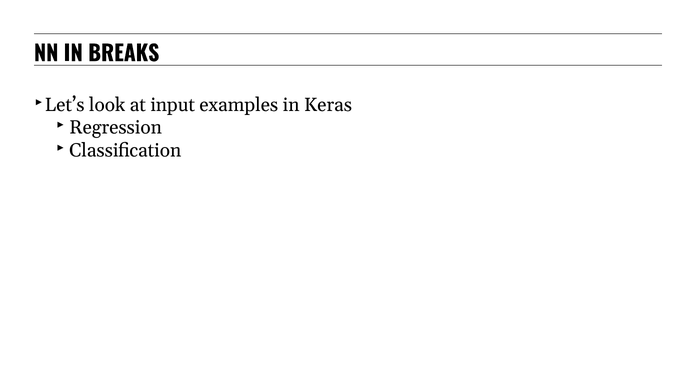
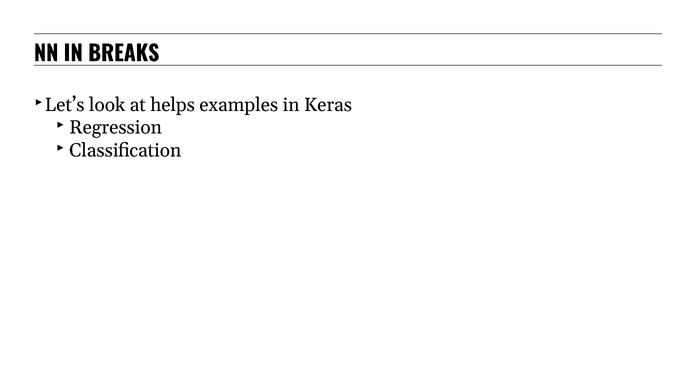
input: input -> helps
